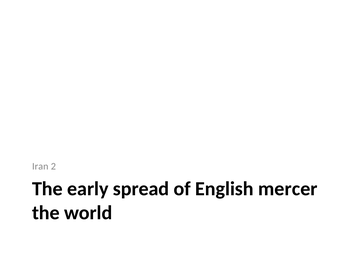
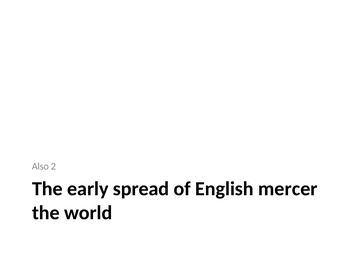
Iran: Iran -> Also
